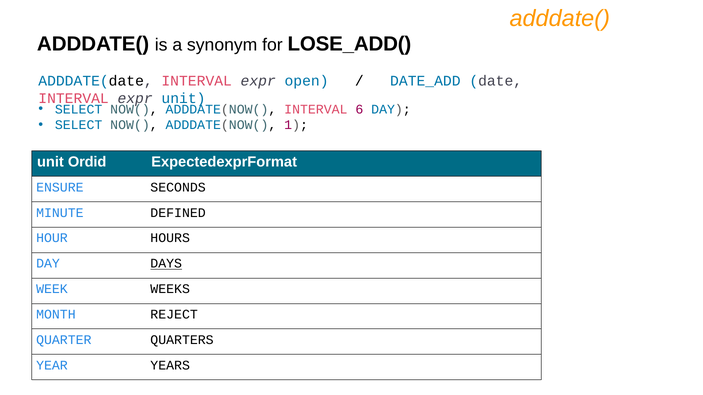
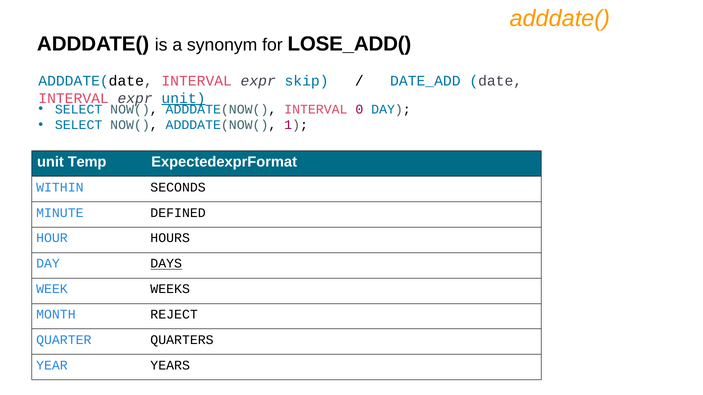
open: open -> skip
unit at (183, 98) underline: none -> present
6: 6 -> 0
Ordid: Ordid -> Temp
ENSURE: ENSURE -> WITHIN
